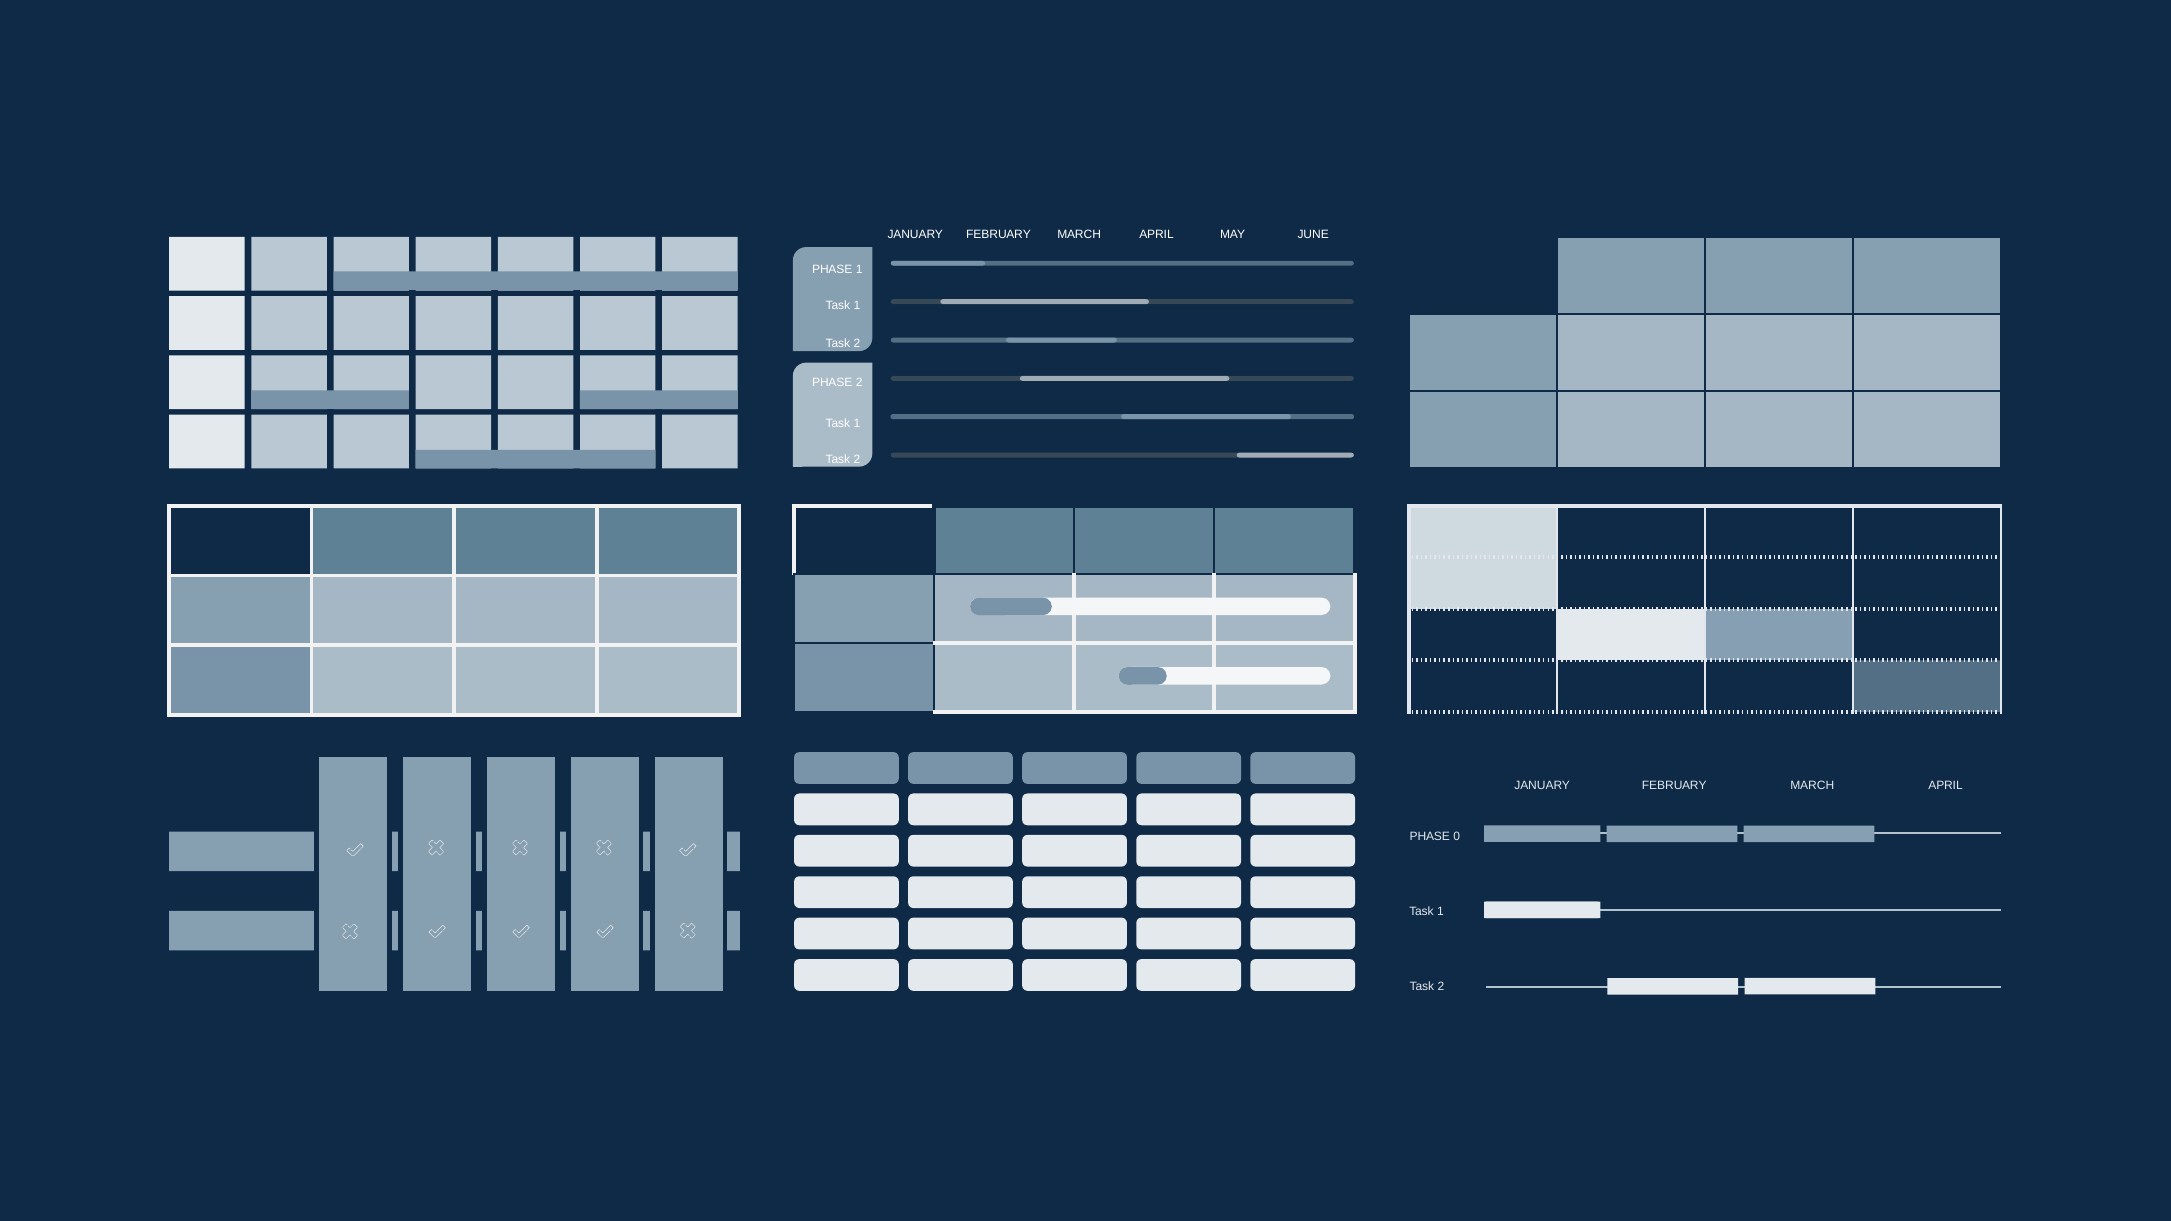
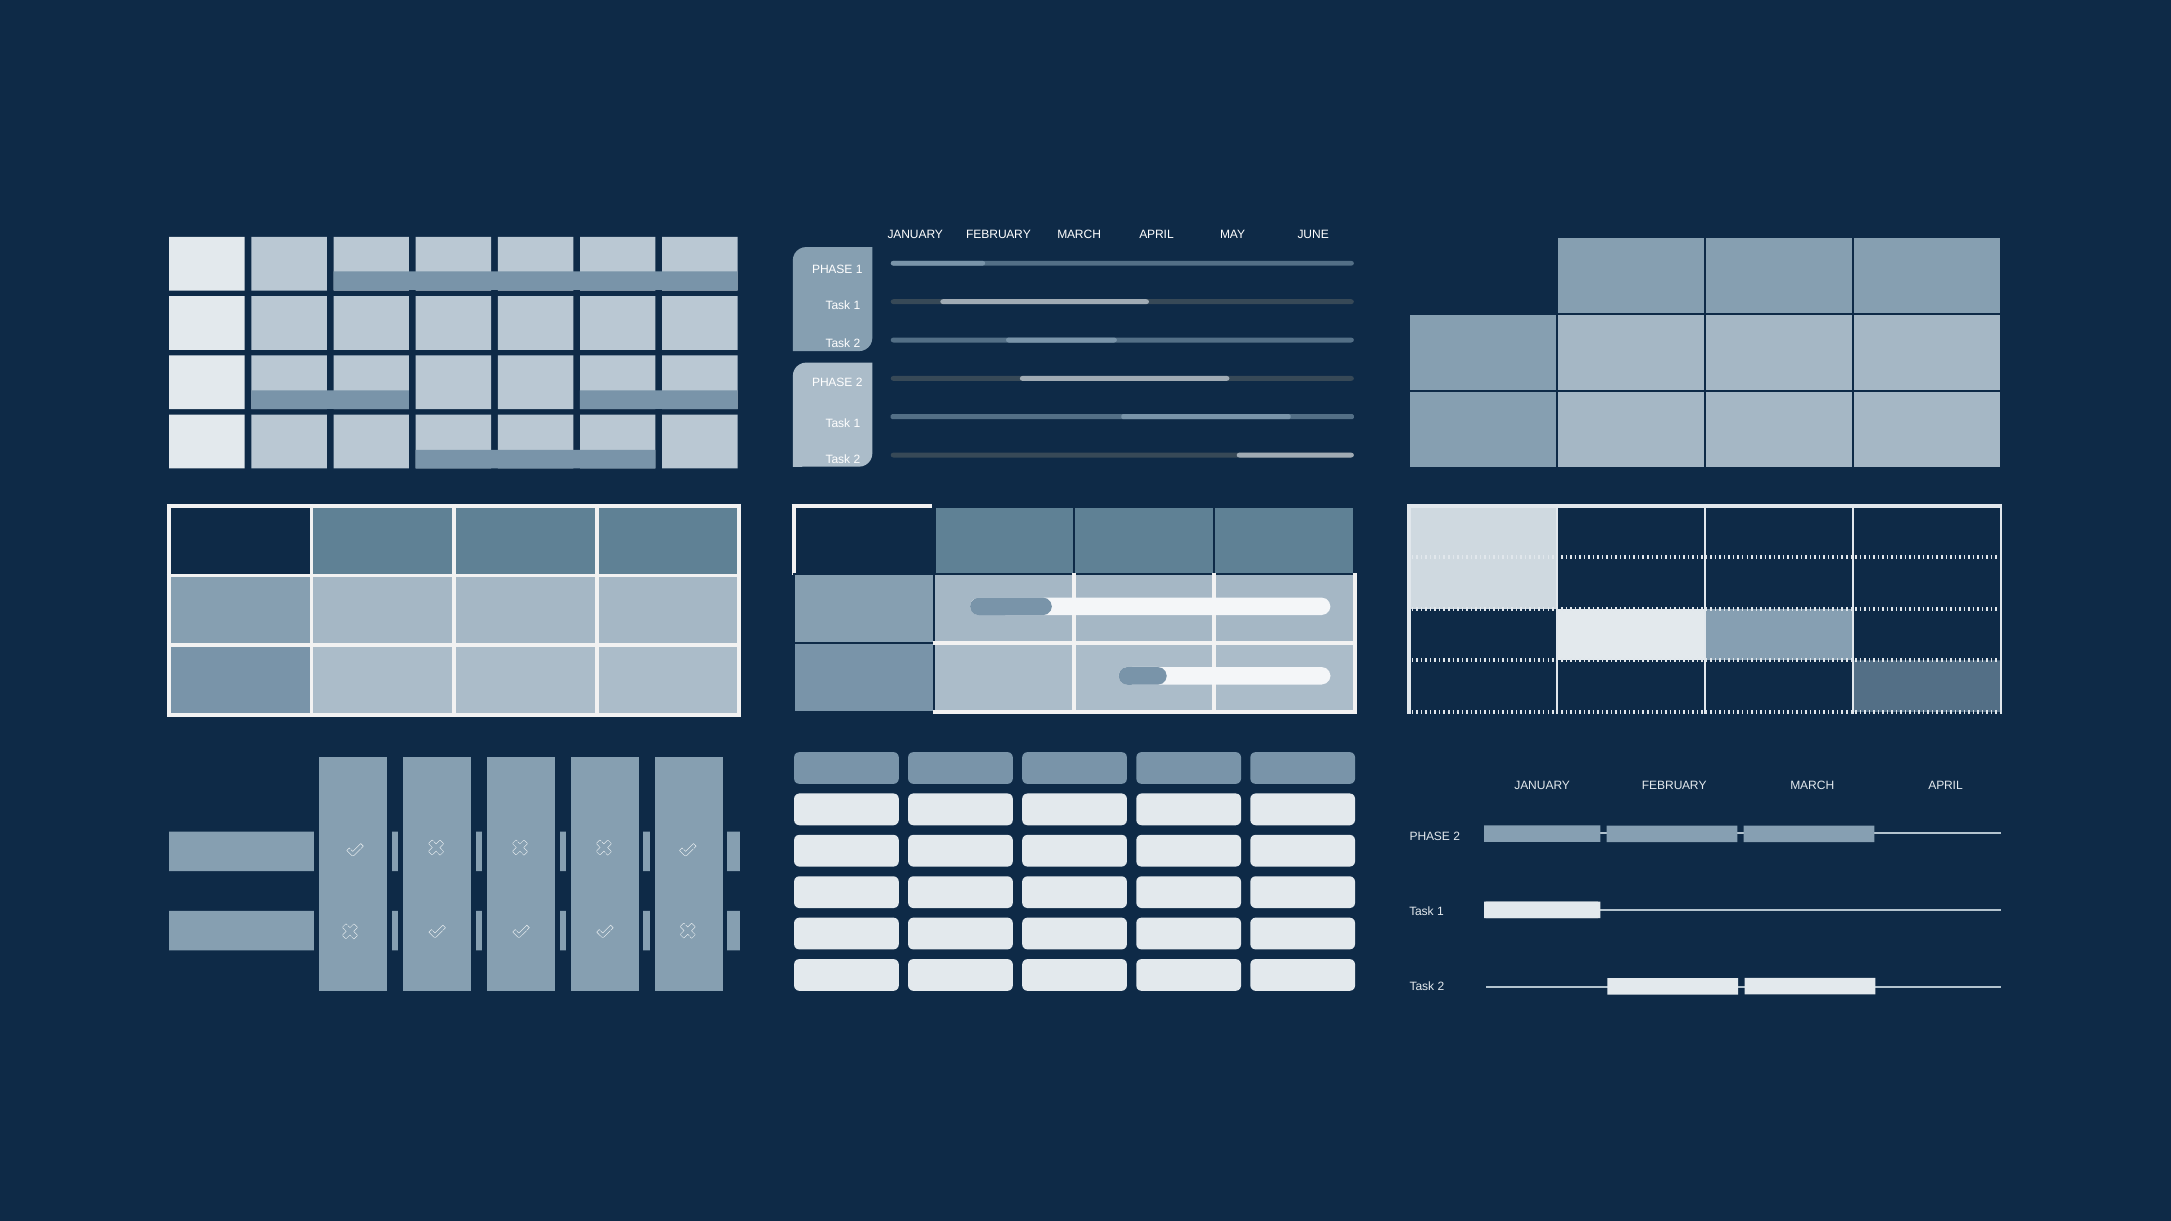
0 at (1457, 836): 0 -> 2
